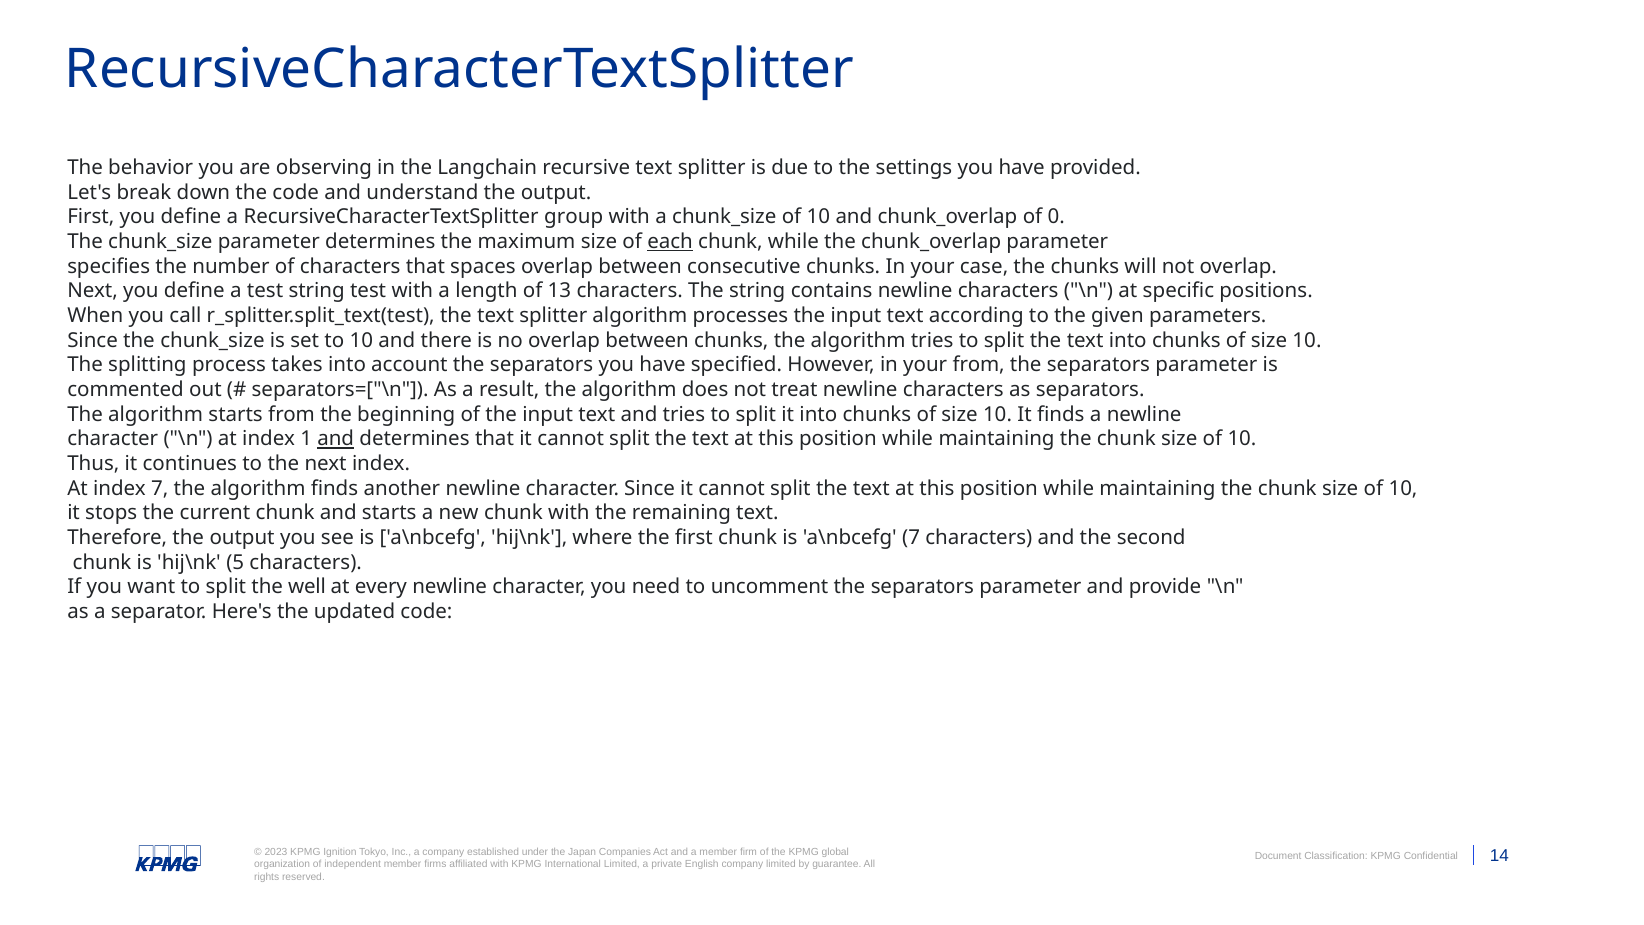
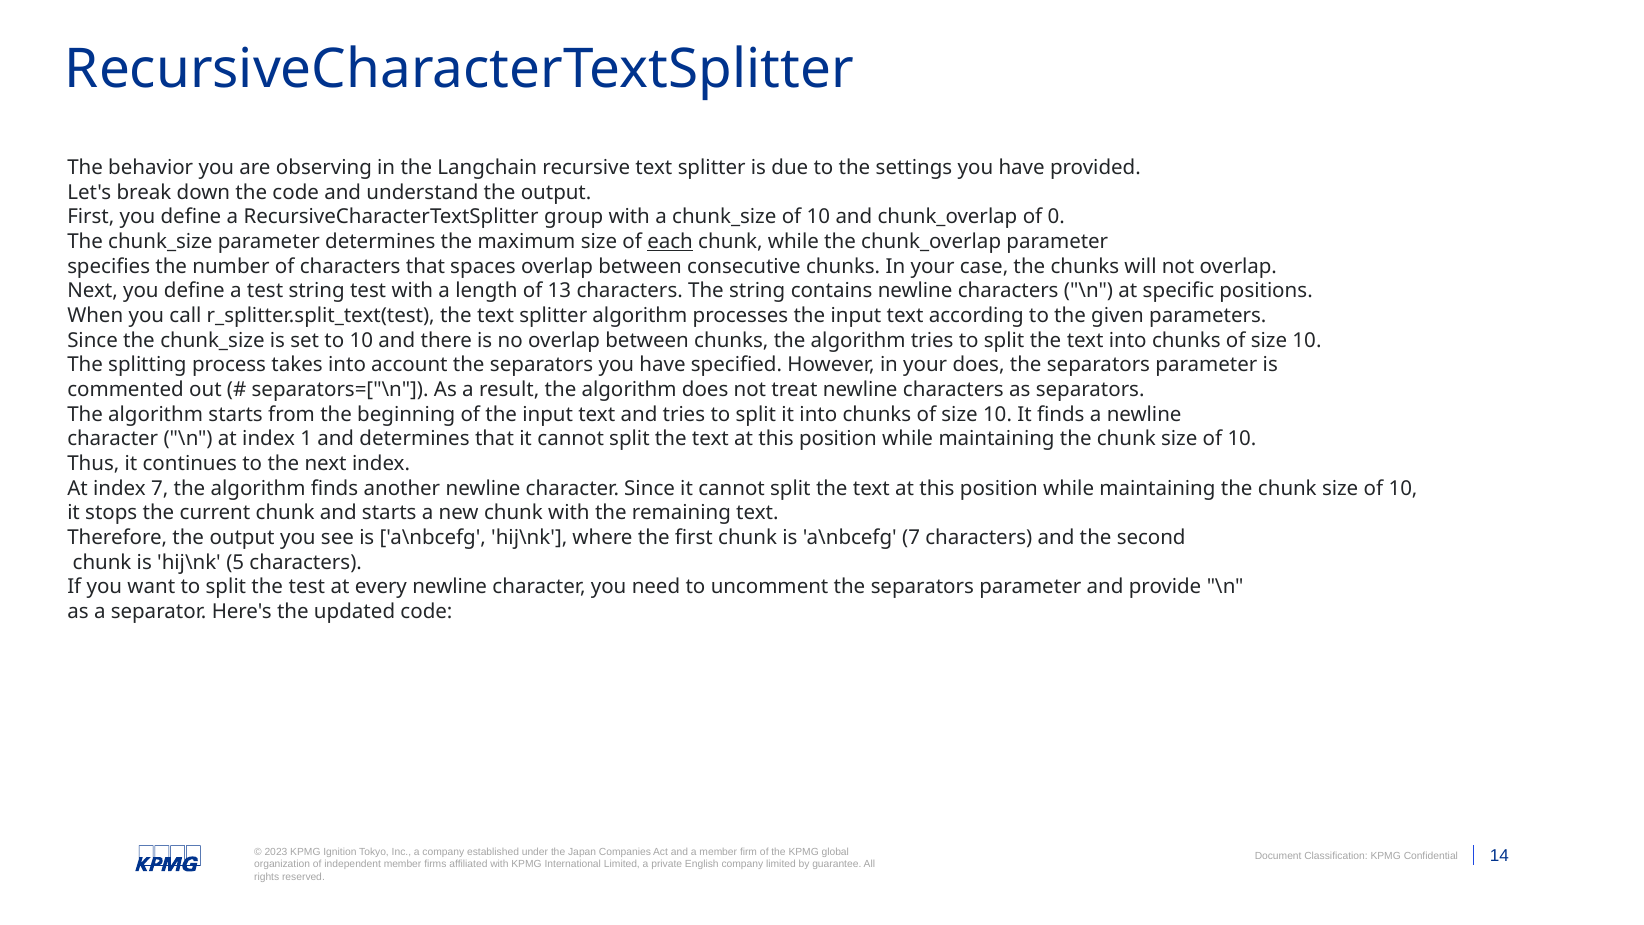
your from: from -> does
and at (336, 439) underline: present -> none
the well: well -> test
